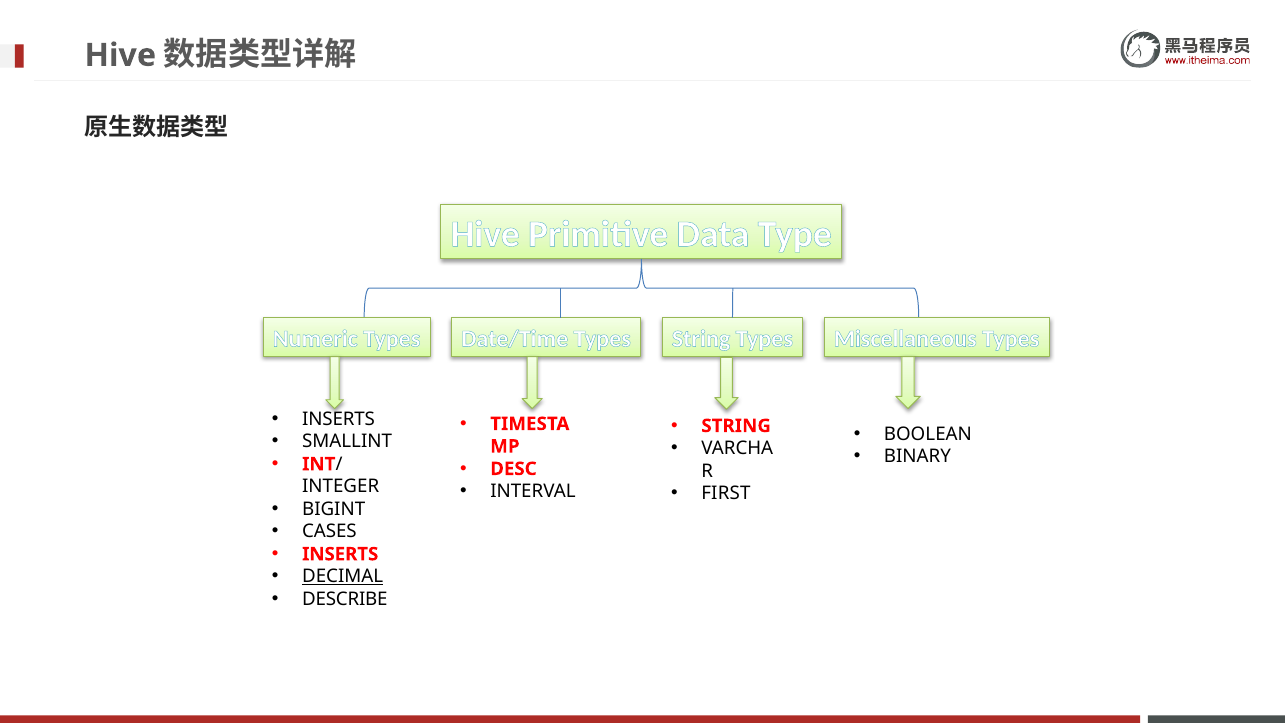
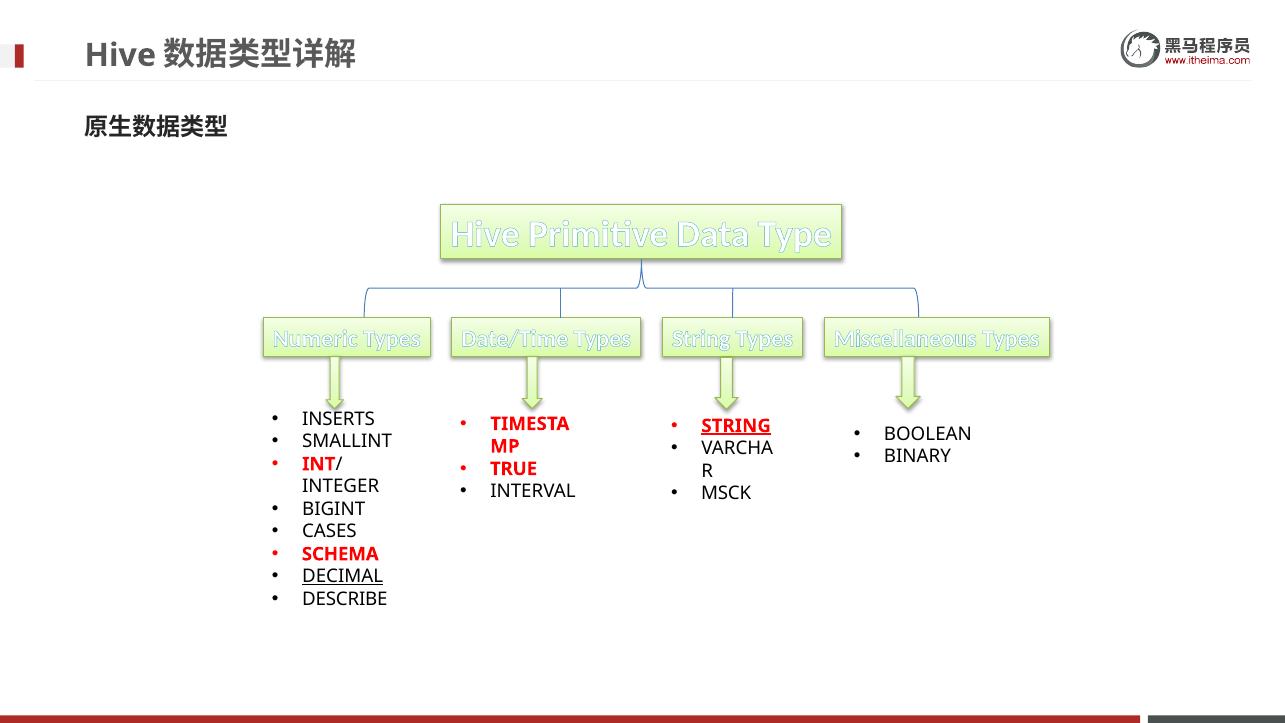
STRING at (736, 426) underline: none -> present
DESC: DESC -> TRUE
FIRST: FIRST -> MSCK
INSERTS at (340, 554): INSERTS -> SCHEMA
